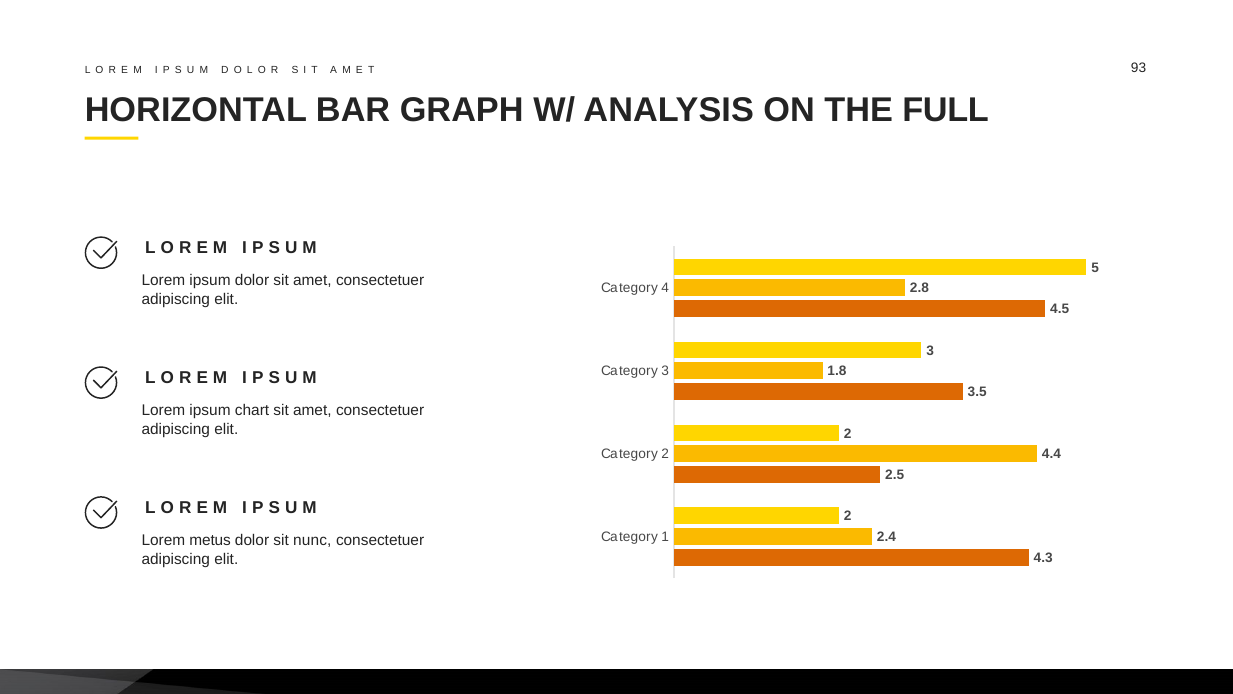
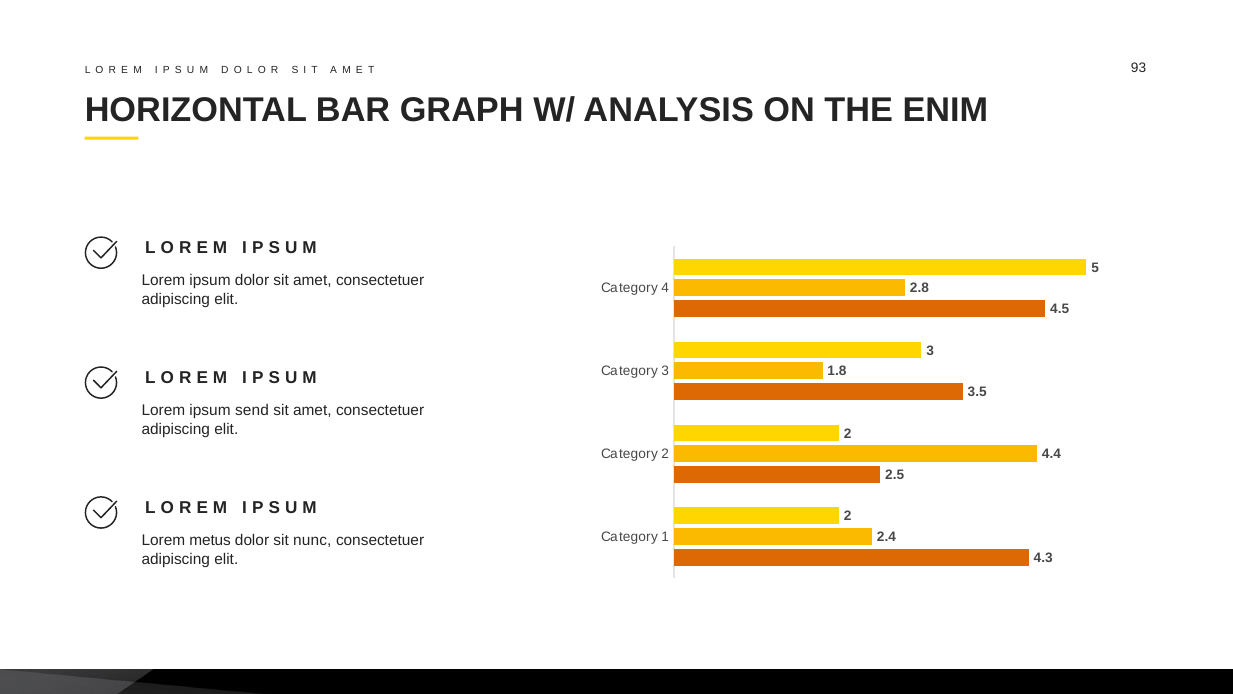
FULL: FULL -> ENIM
chart: chart -> send
